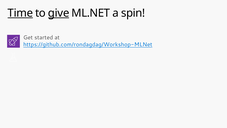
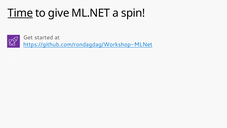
give underline: present -> none
